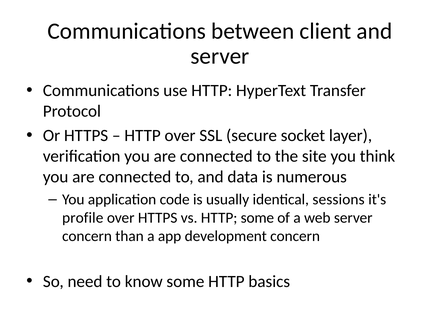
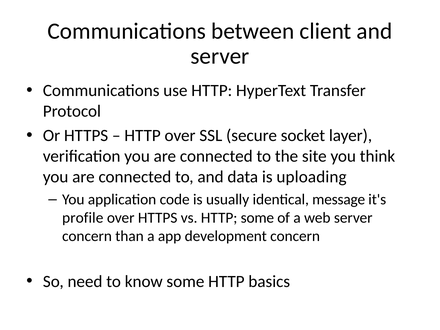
numerous: numerous -> uploading
sessions: sessions -> message
